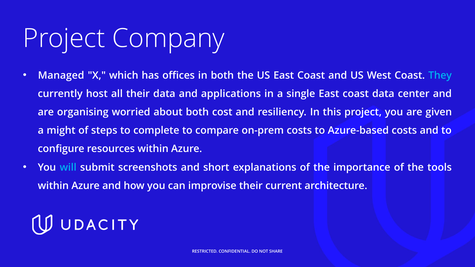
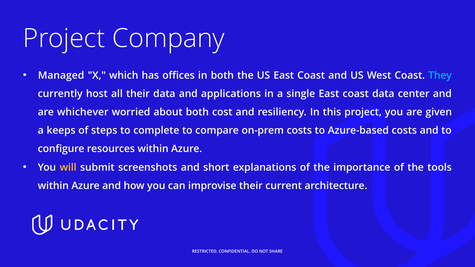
organising: organising -> whichever
might: might -> keeps
will colour: light blue -> yellow
